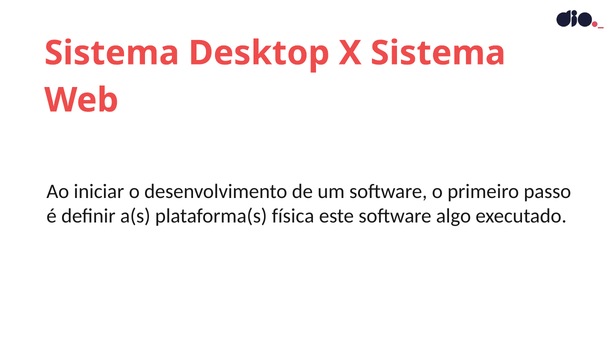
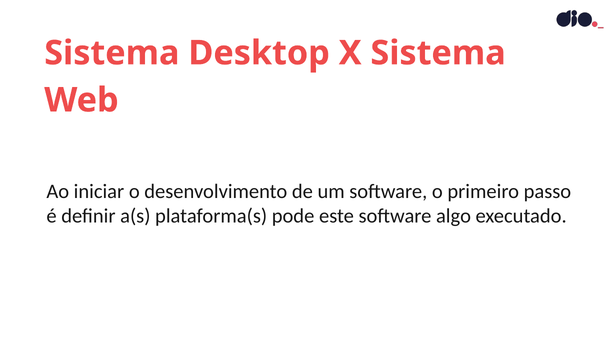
física: física -> pode
